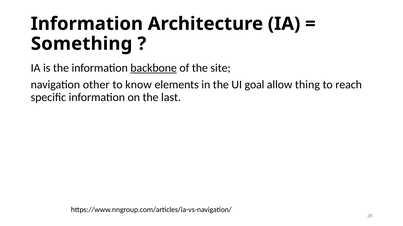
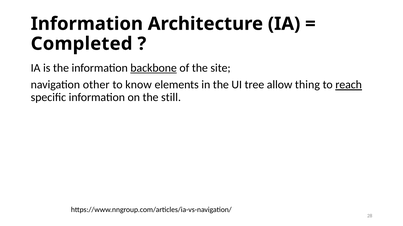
Something: Something -> Completed
goal: goal -> tree
reach underline: none -> present
last: last -> still
